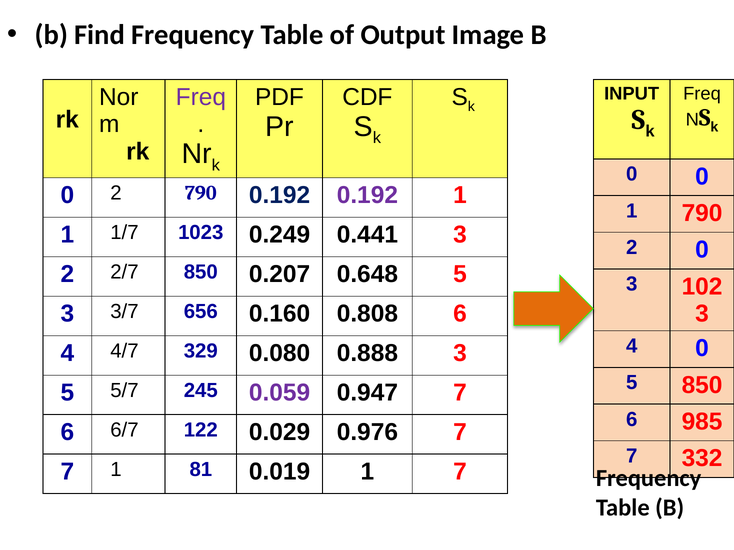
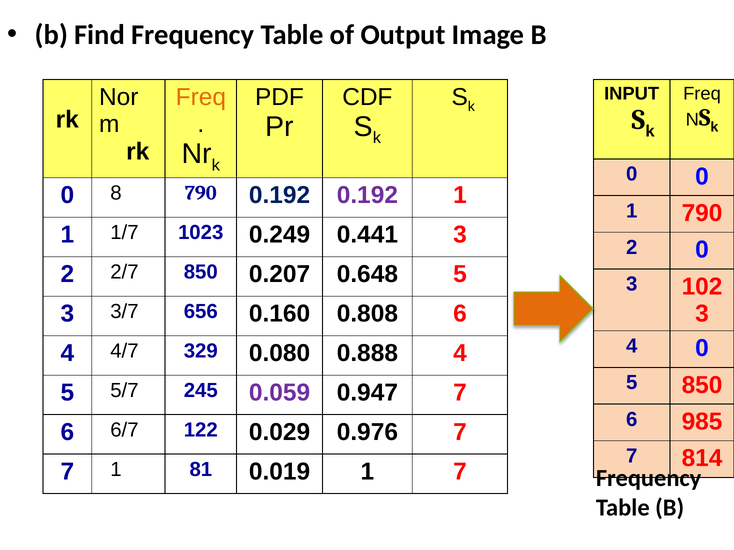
Freq at (201, 97) colour: purple -> orange
0 2: 2 -> 8
0.888 3: 3 -> 4
332: 332 -> 814
